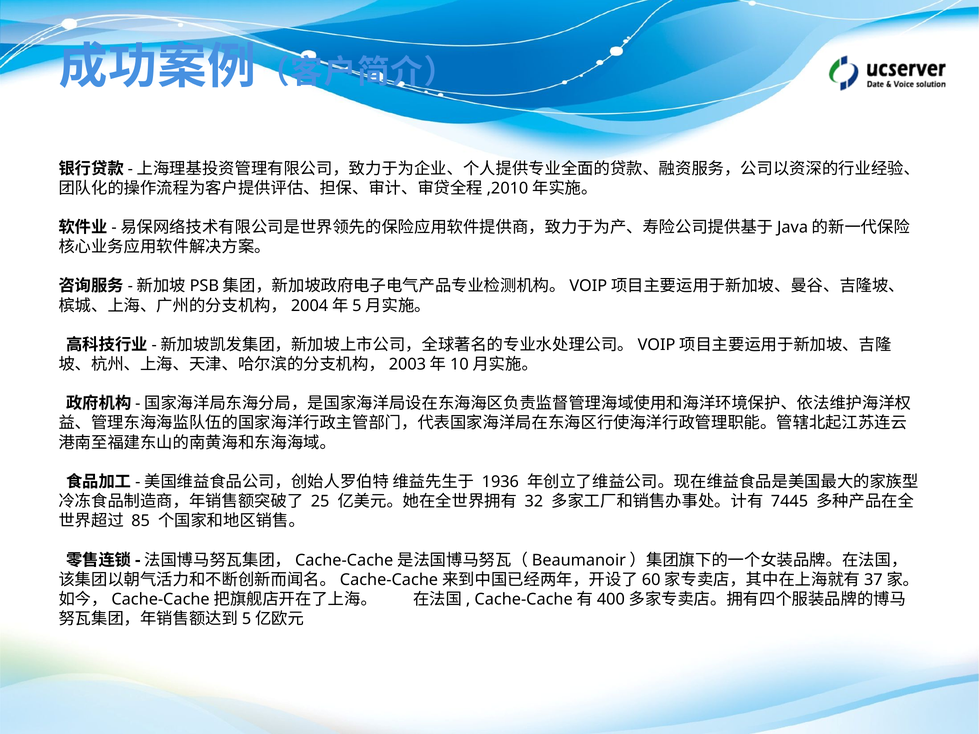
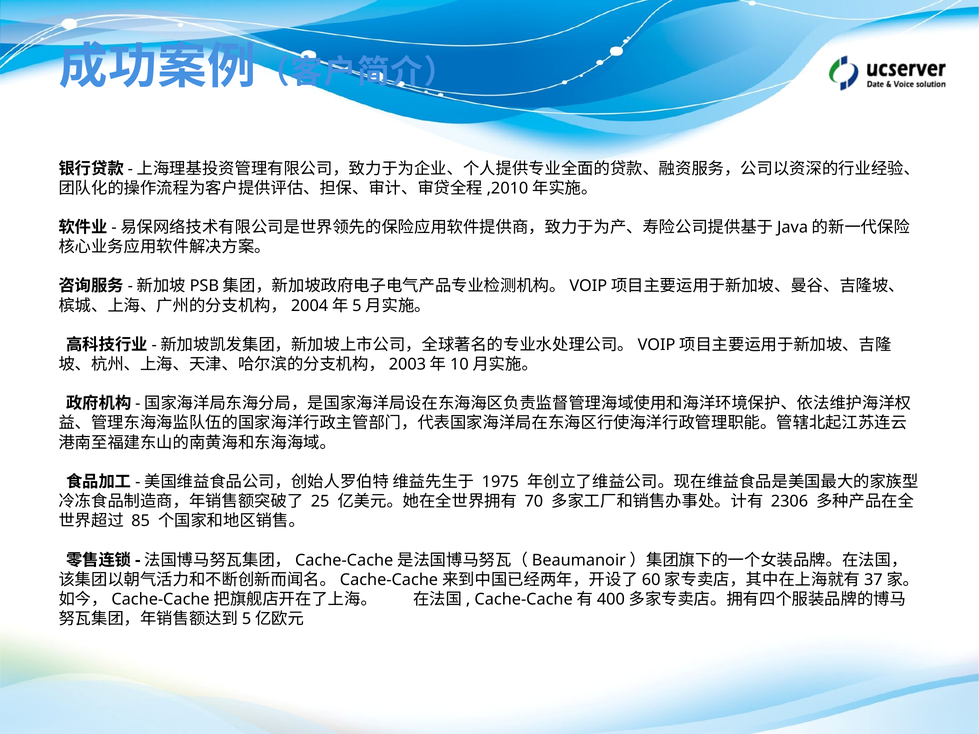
1936: 1936 -> 1975
32: 32 -> 70
7445: 7445 -> 2306
